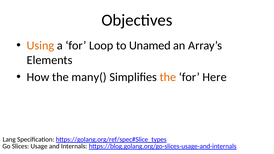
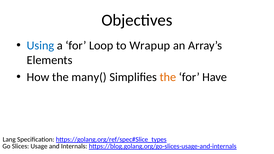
Using colour: orange -> blue
Unamed: Unamed -> Wrapup
Here: Here -> Have
